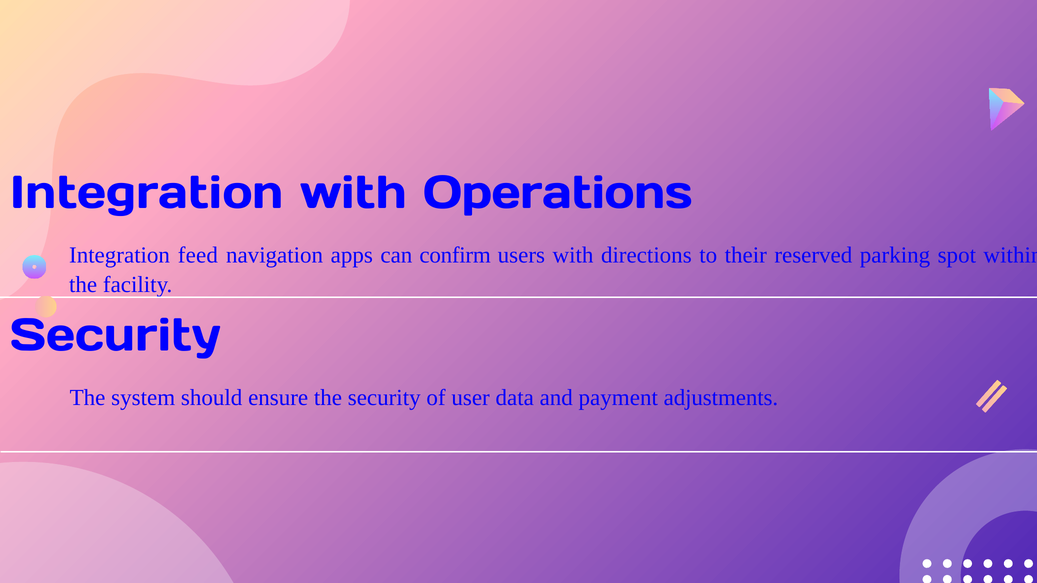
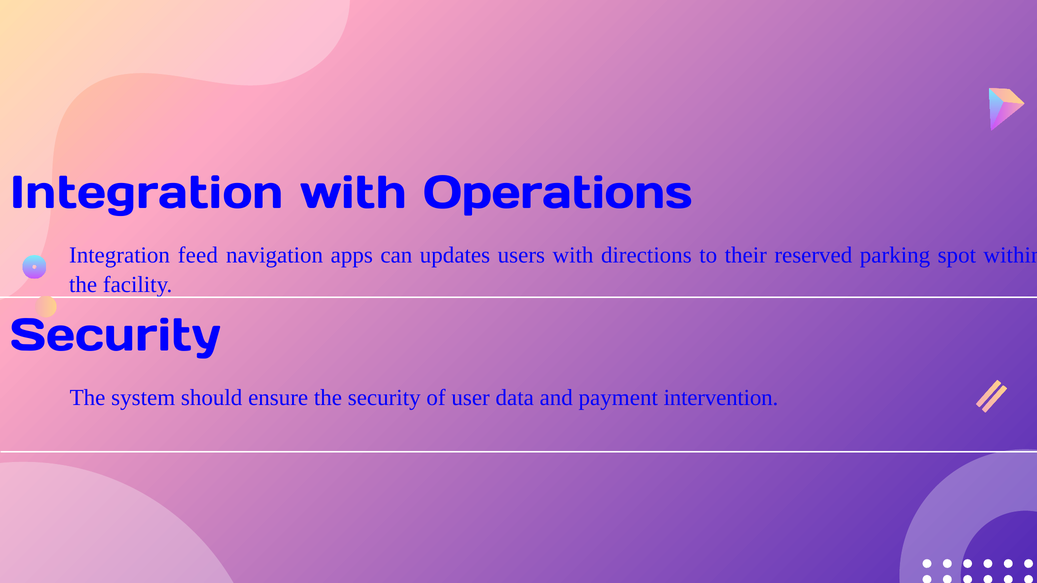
confirm: confirm -> updates
adjustments: adjustments -> intervention
